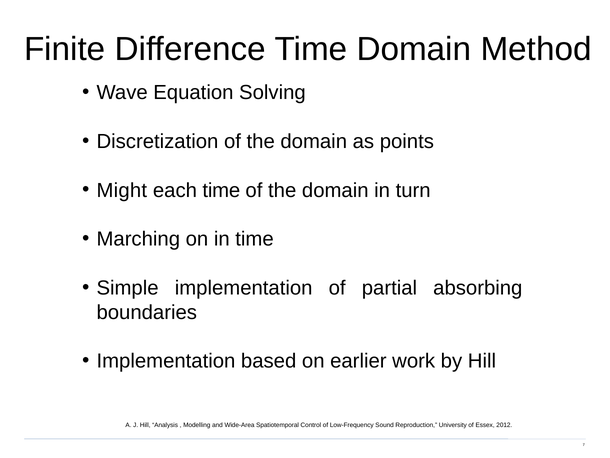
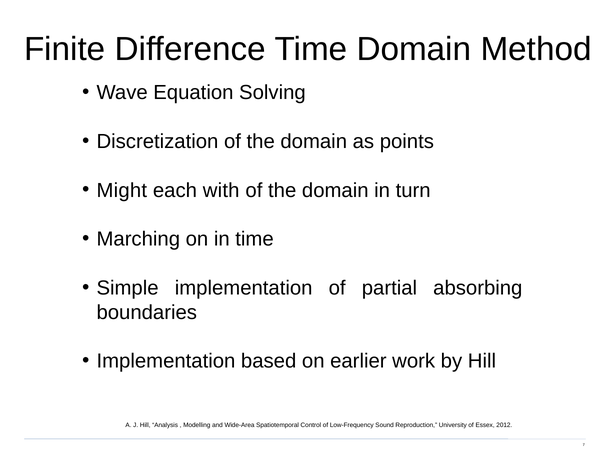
each time: time -> with
